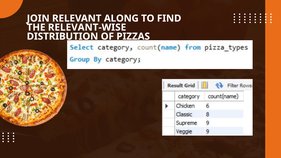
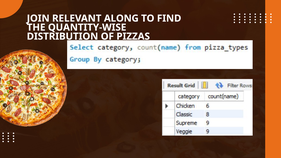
RELEVANT-WISE: RELEVANT-WISE -> QUANTITY-WISE
